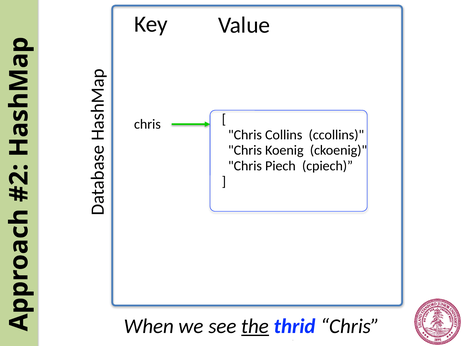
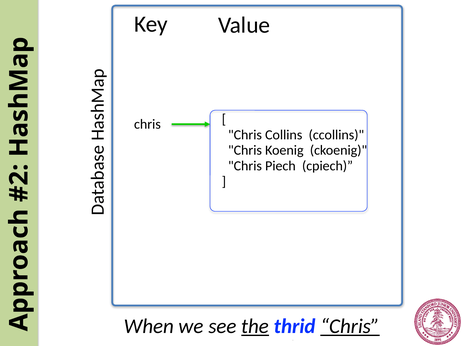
Chris at (350, 327) underline: none -> present
